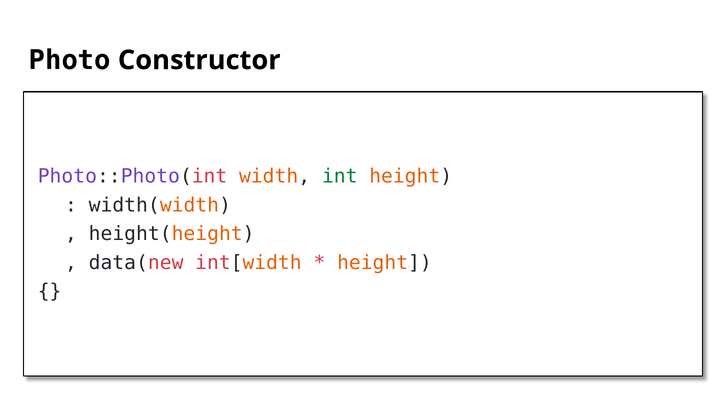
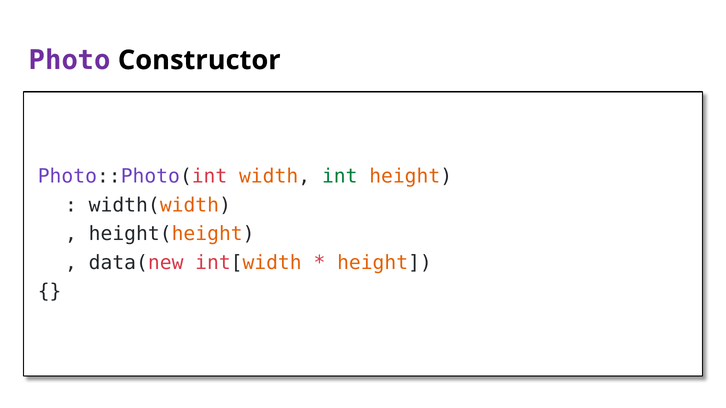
Photo colour: black -> purple
